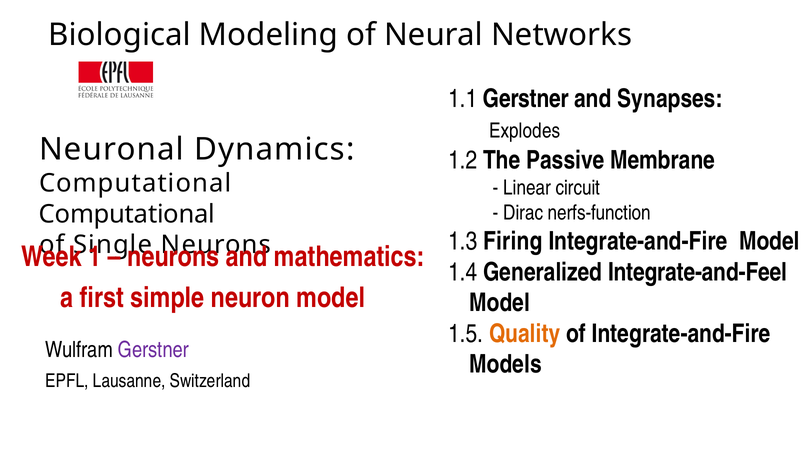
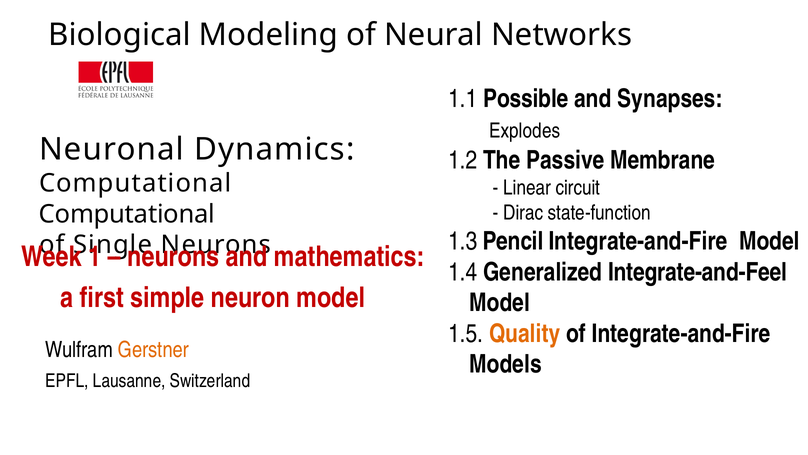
1.1 Gerstner: Gerstner -> Possible
nerfs-function: nerfs-function -> state-function
Firing: Firing -> Pencil
Gerstner at (153, 349) colour: purple -> orange
